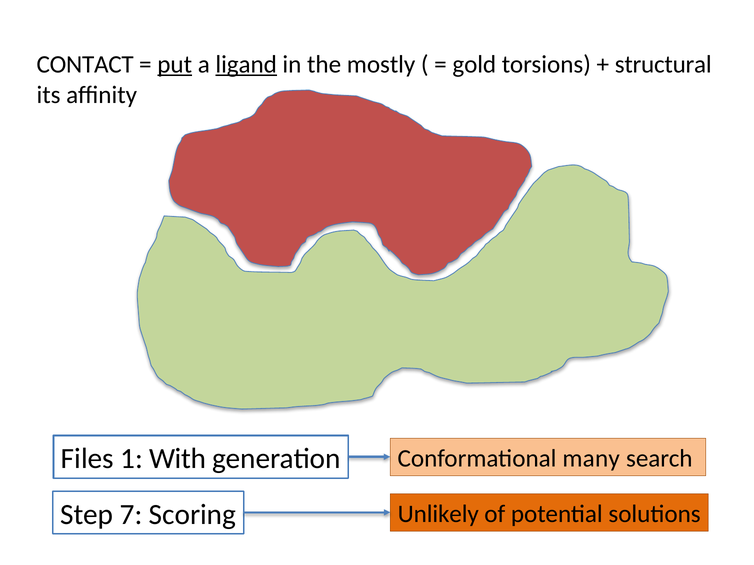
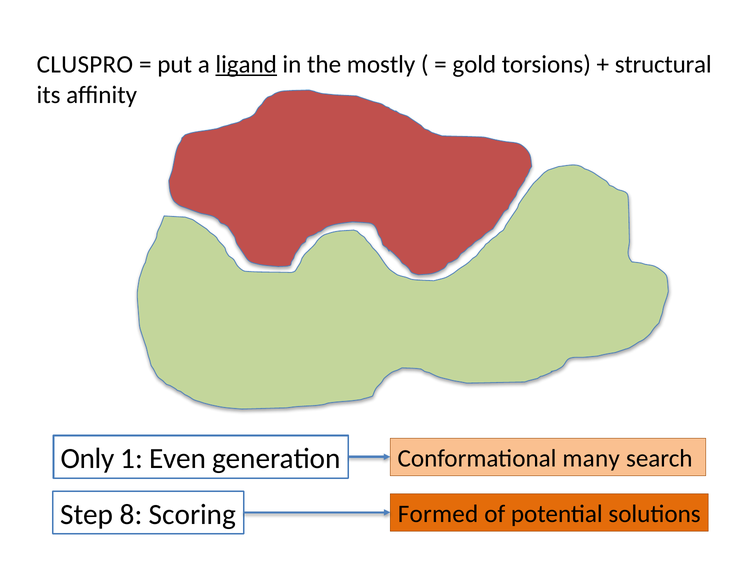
CONTACT: CONTACT -> CLUSPRO
put underline: present -> none
Files: Files -> Only
With: With -> Even
7: 7 -> 8
Unlikely: Unlikely -> Formed
